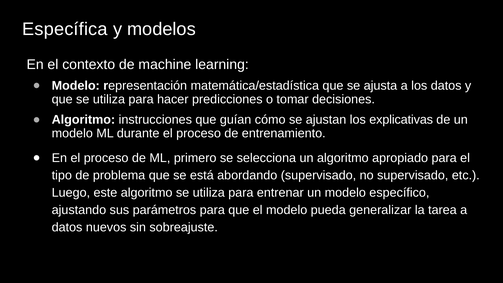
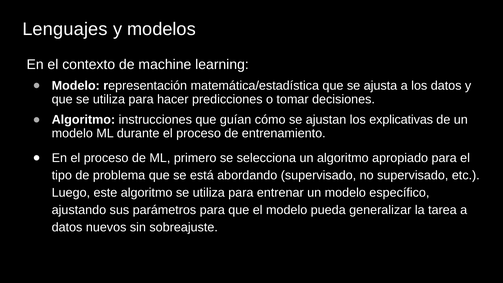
Específica: Específica -> Lenguajes
